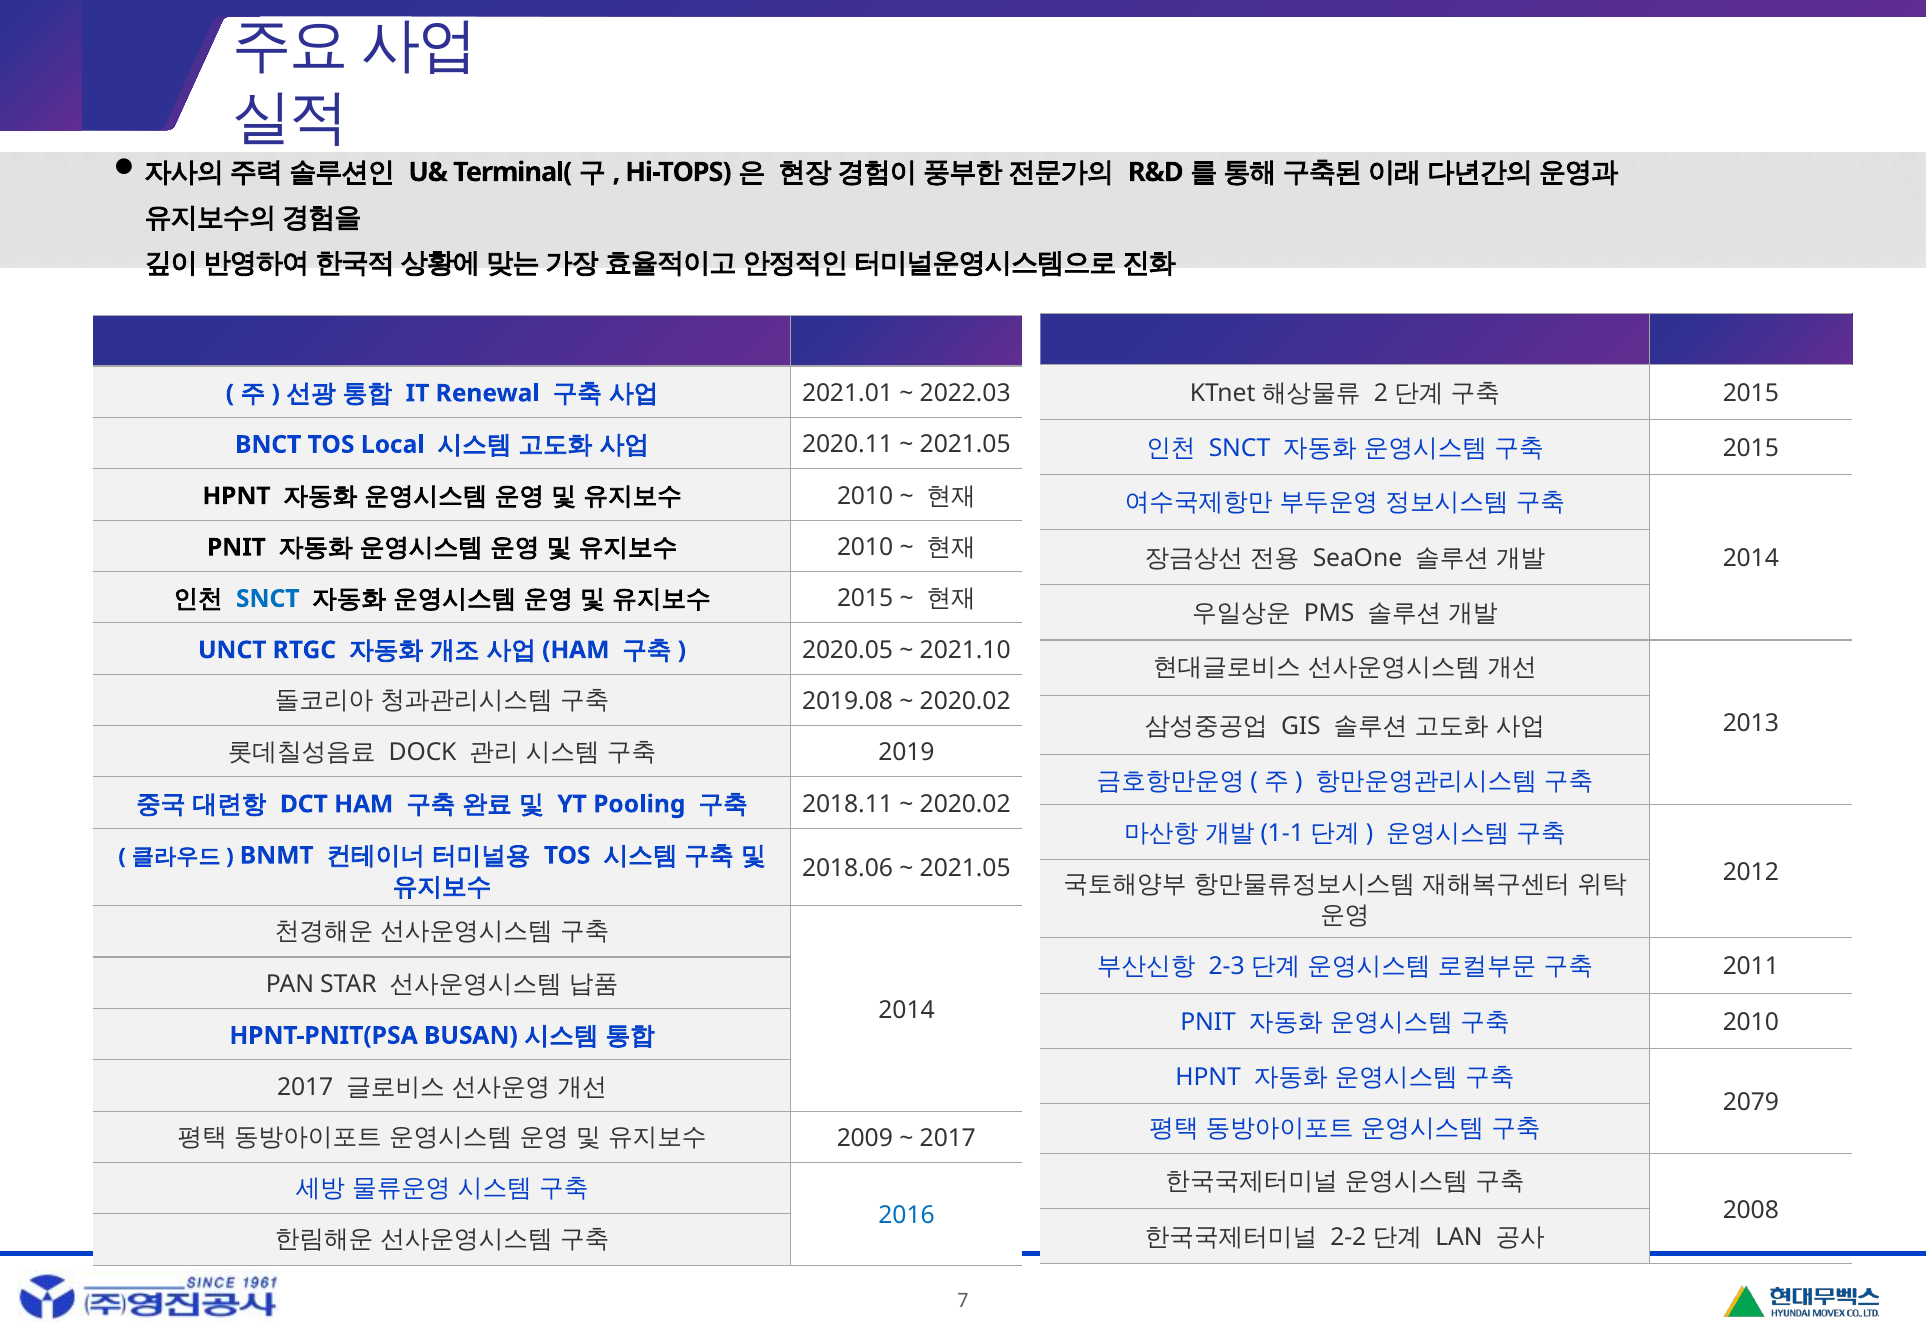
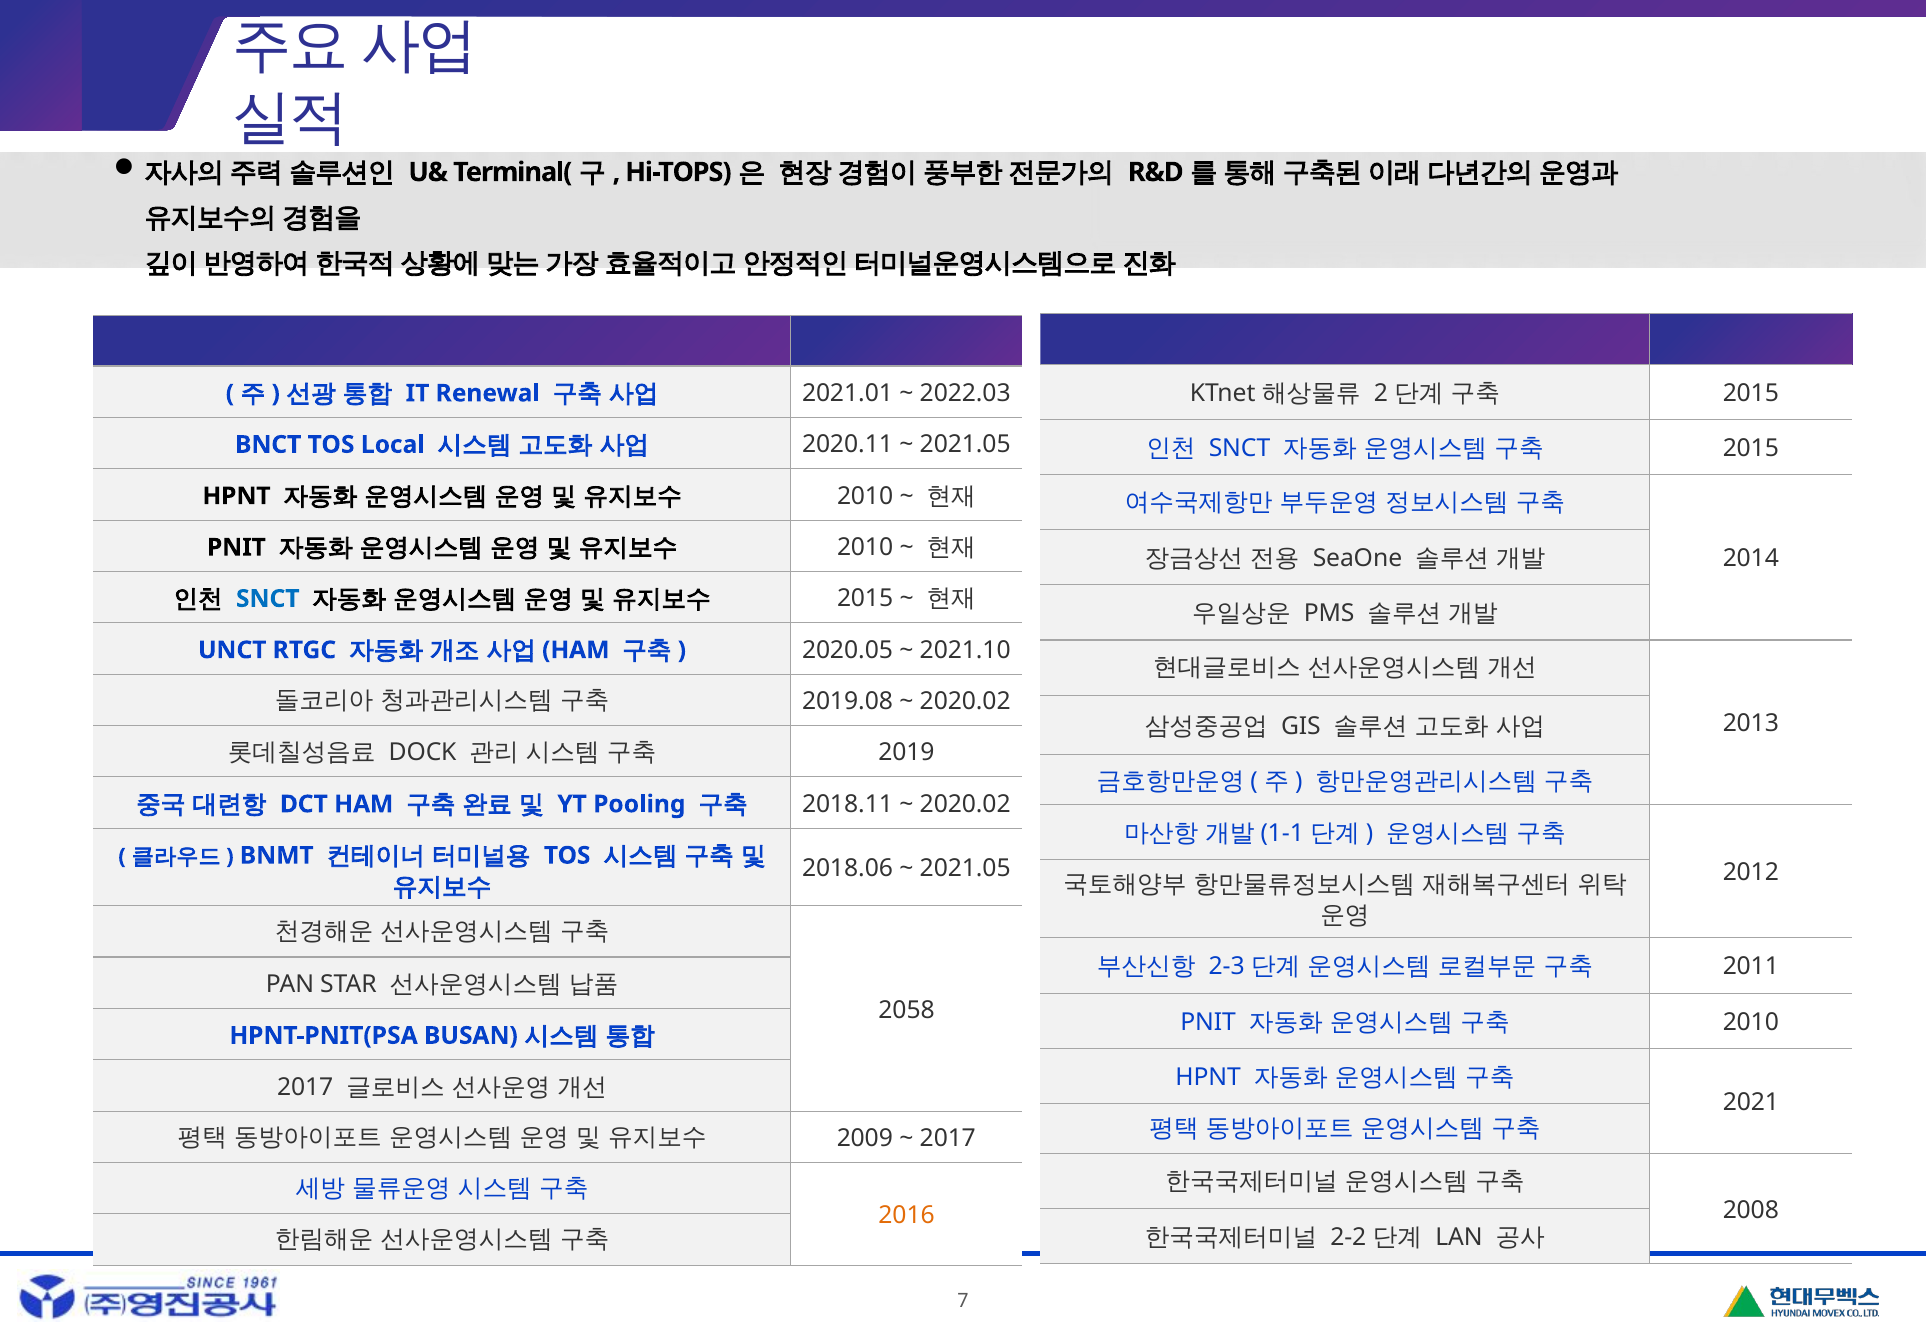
2014 at (907, 1010): 2014 -> 2058
2079: 2079 -> 2021
2016 colour: blue -> orange
